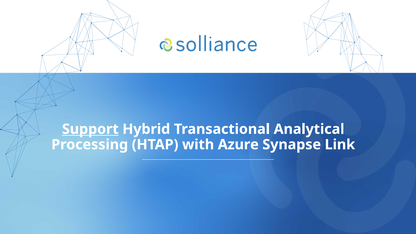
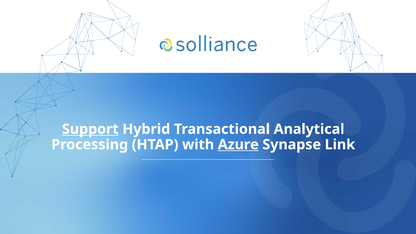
Azure underline: none -> present
